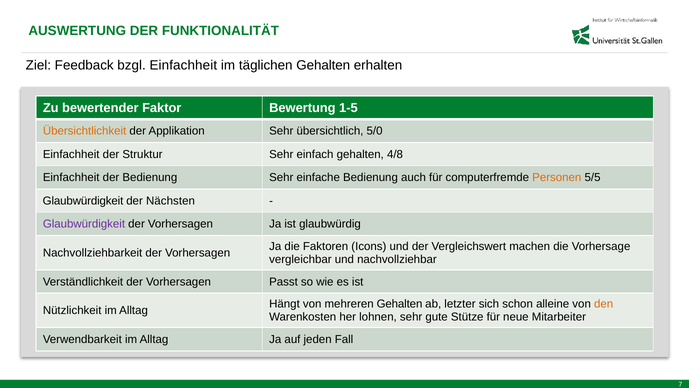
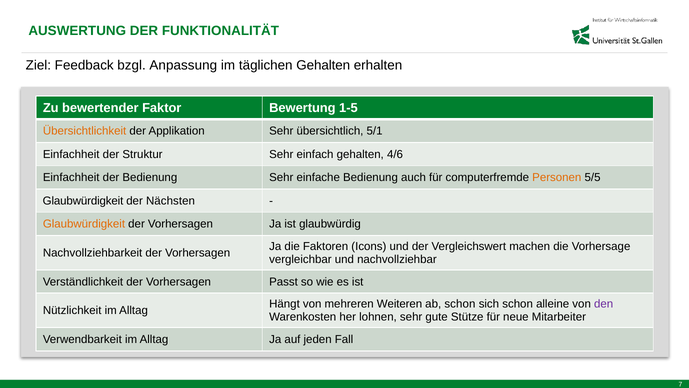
bzgl Einfachheit: Einfachheit -> Anpassung
5/0: 5/0 -> 5/1
4/8: 4/8 -> 4/6
Glaubwürdigkeit at (84, 224) colour: purple -> orange
mehreren Gehalten: Gehalten -> Weiteren
ab letzter: letzter -> schon
den colour: orange -> purple
